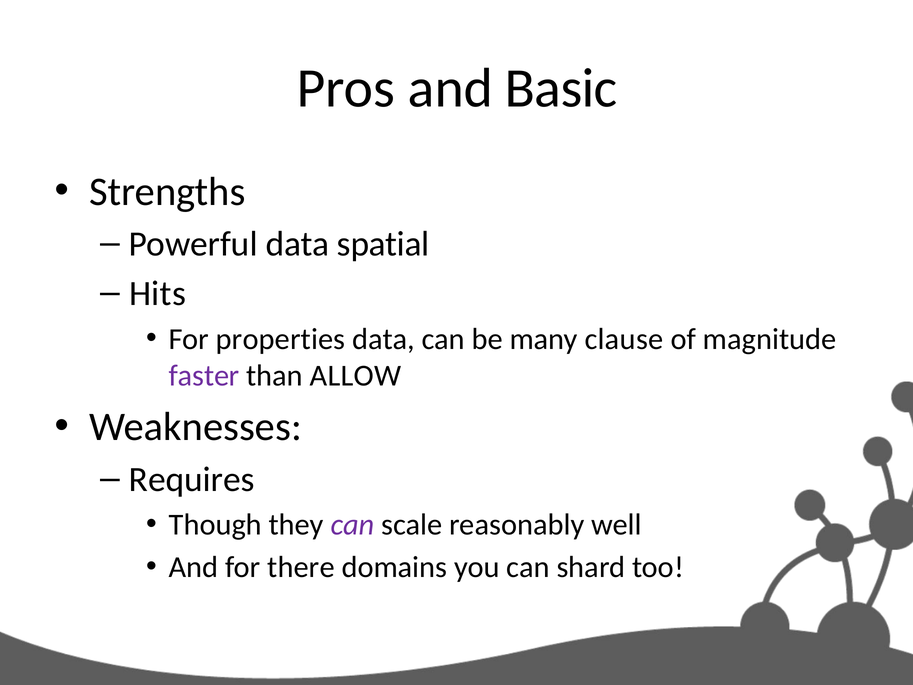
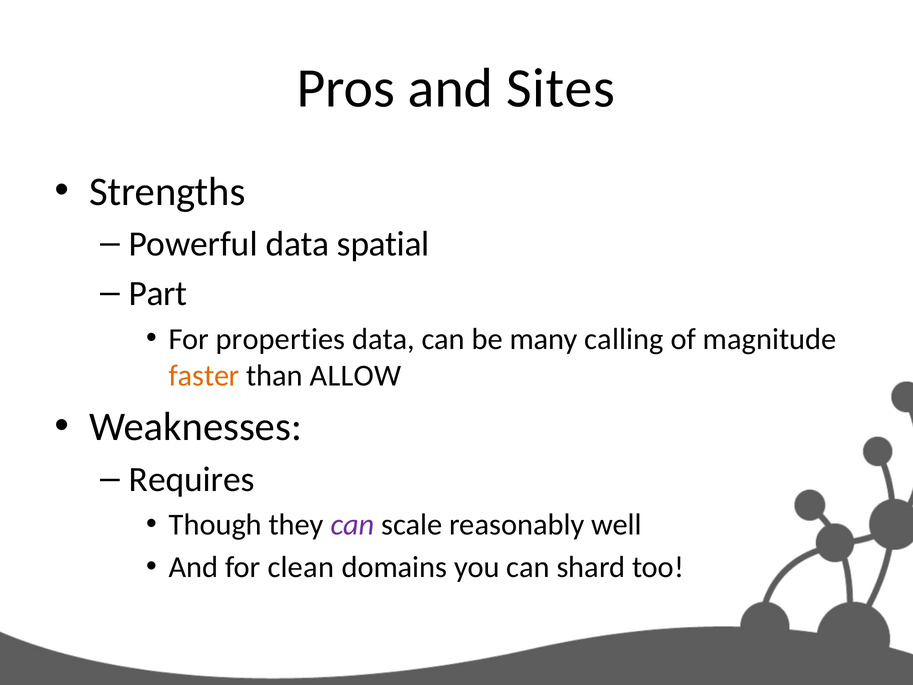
Basic: Basic -> Sites
Hits: Hits -> Part
clause: clause -> calling
faster colour: purple -> orange
there: there -> clean
